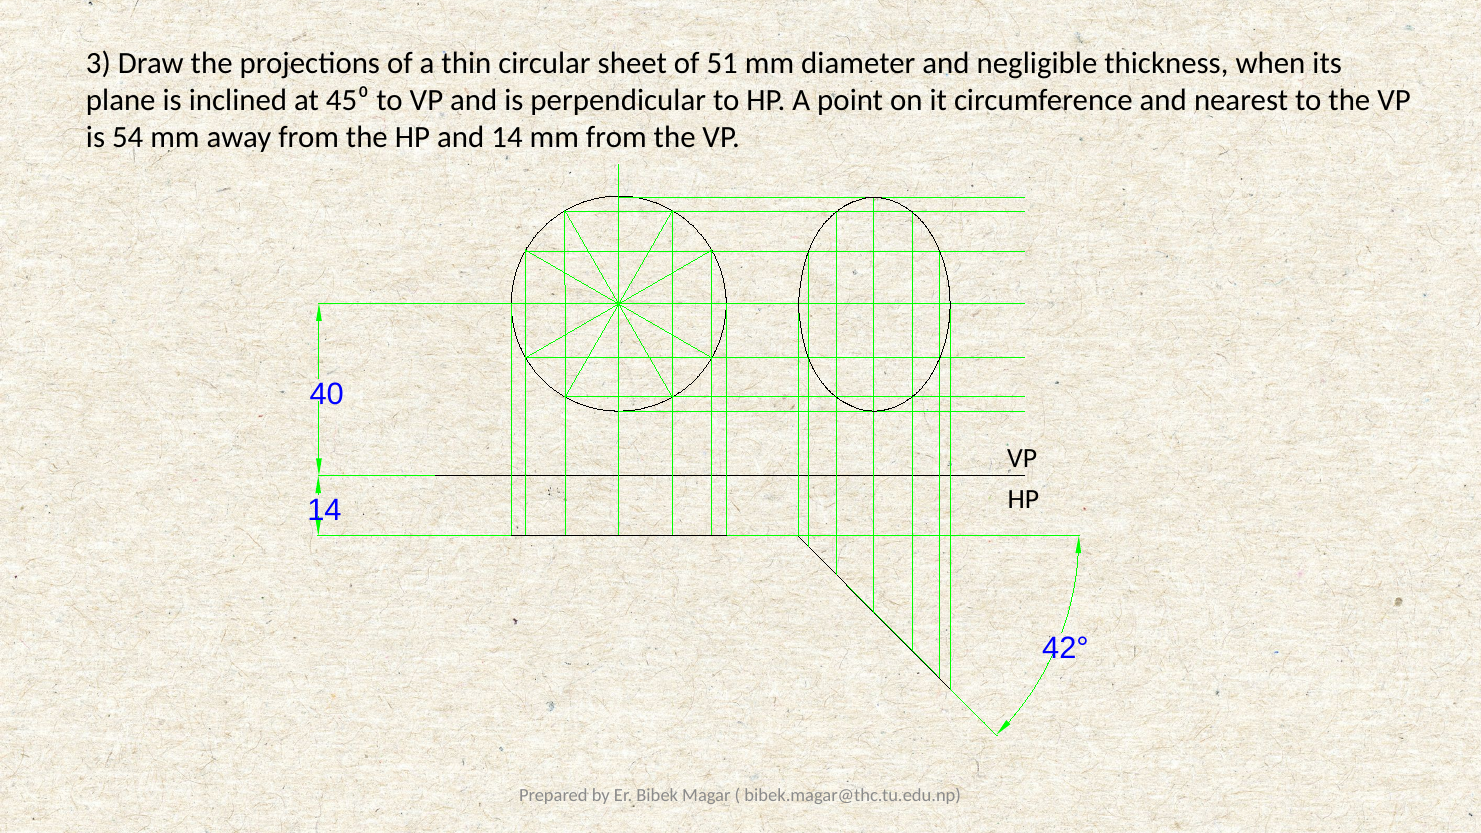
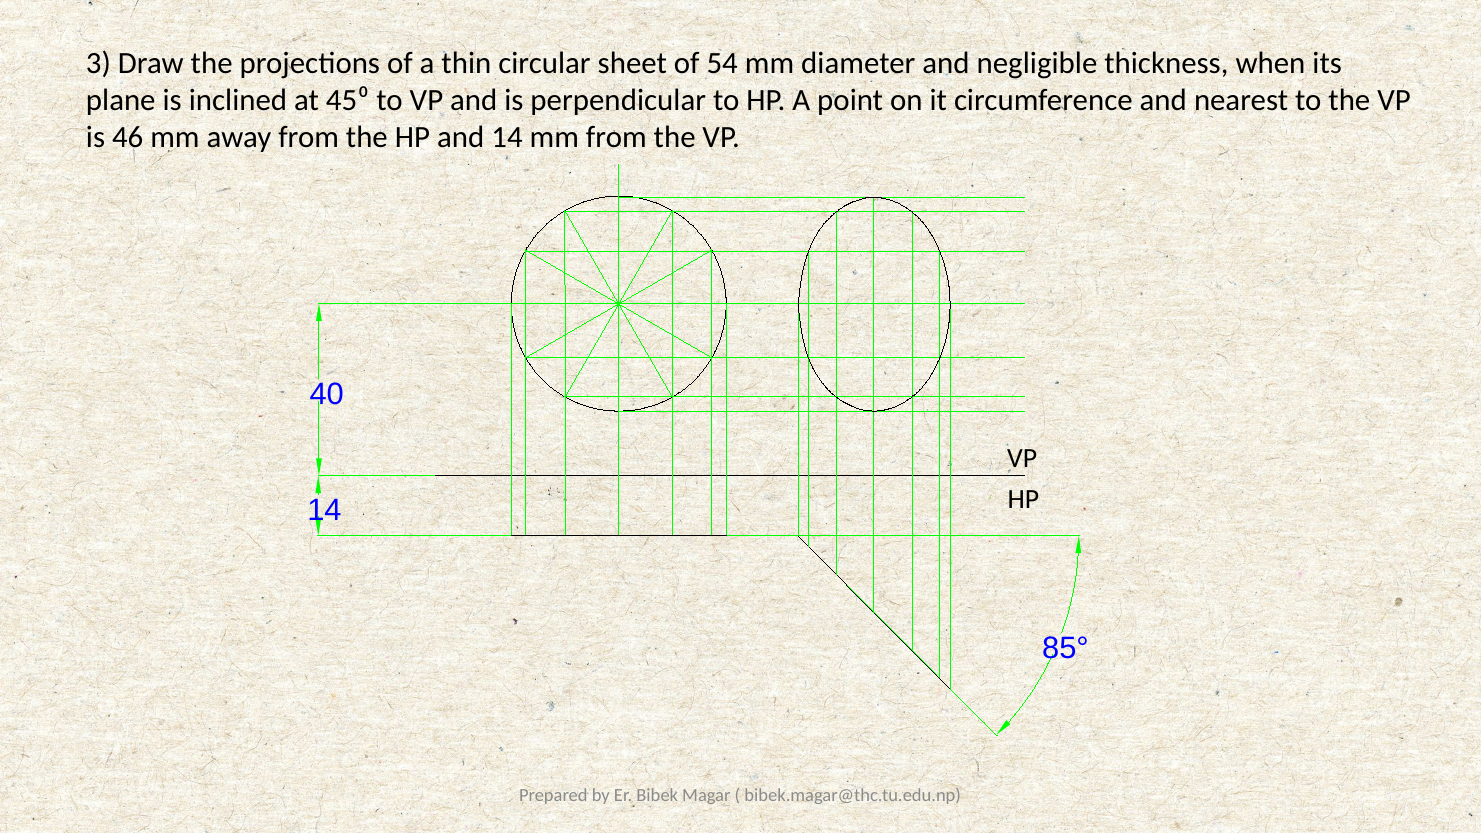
51: 51 -> 54
54: 54 -> 46
42°: 42° -> 85°
